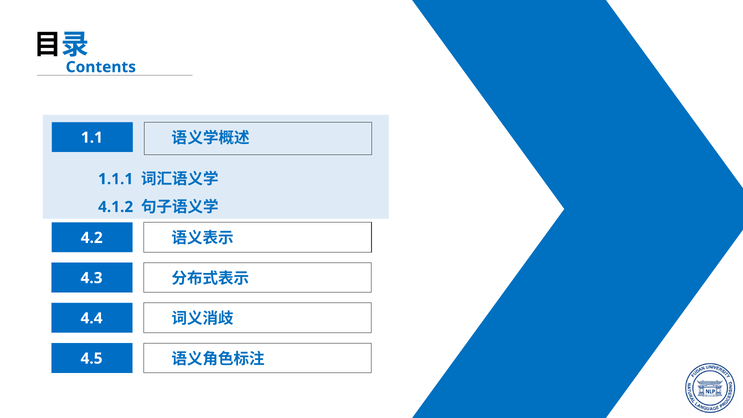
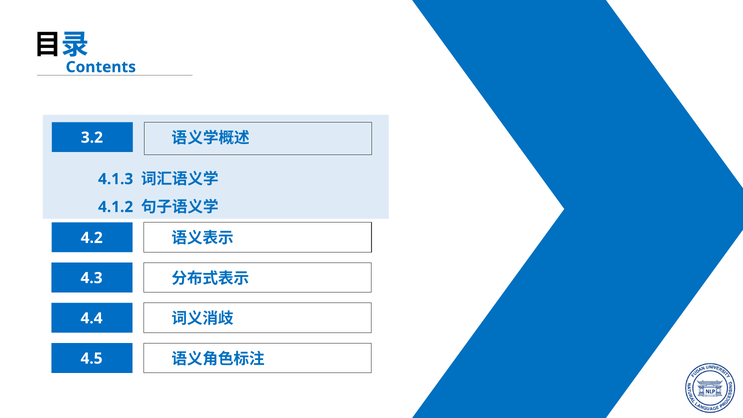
1.1: 1.1 -> 3.2
1.1.1: 1.1.1 -> 4.1.3
